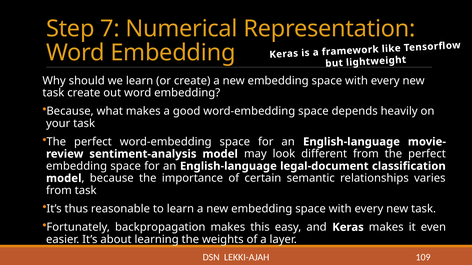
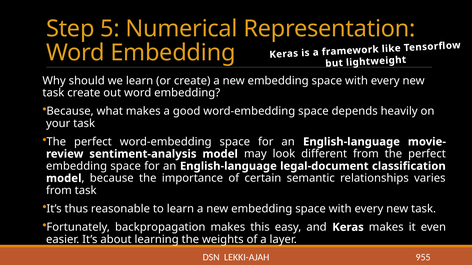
7: 7 -> 5
109: 109 -> 955
